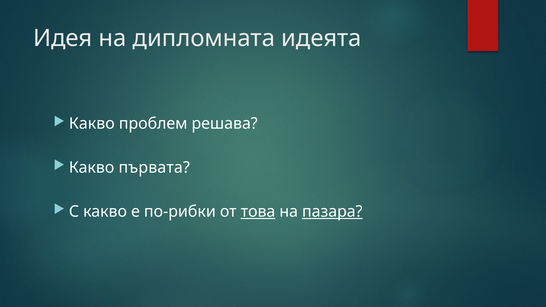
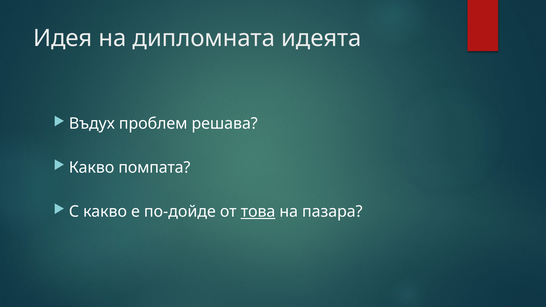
Какво at (92, 124): Какво -> Въдух
първата: първата -> помпата
по-рибки: по-рибки -> по-дойде
пазара underline: present -> none
